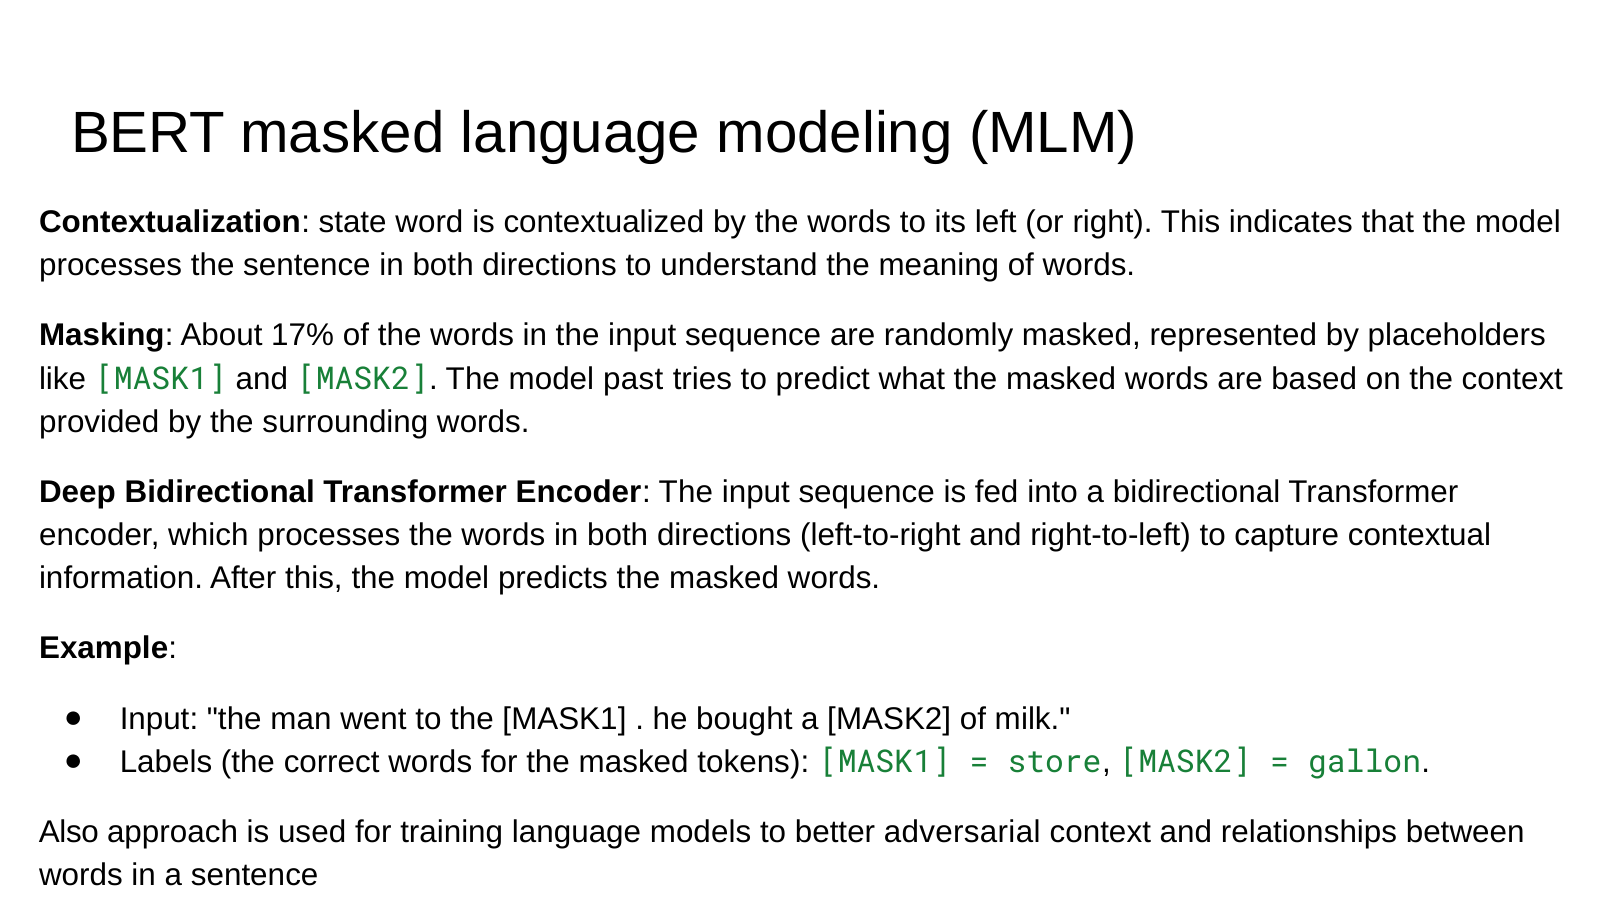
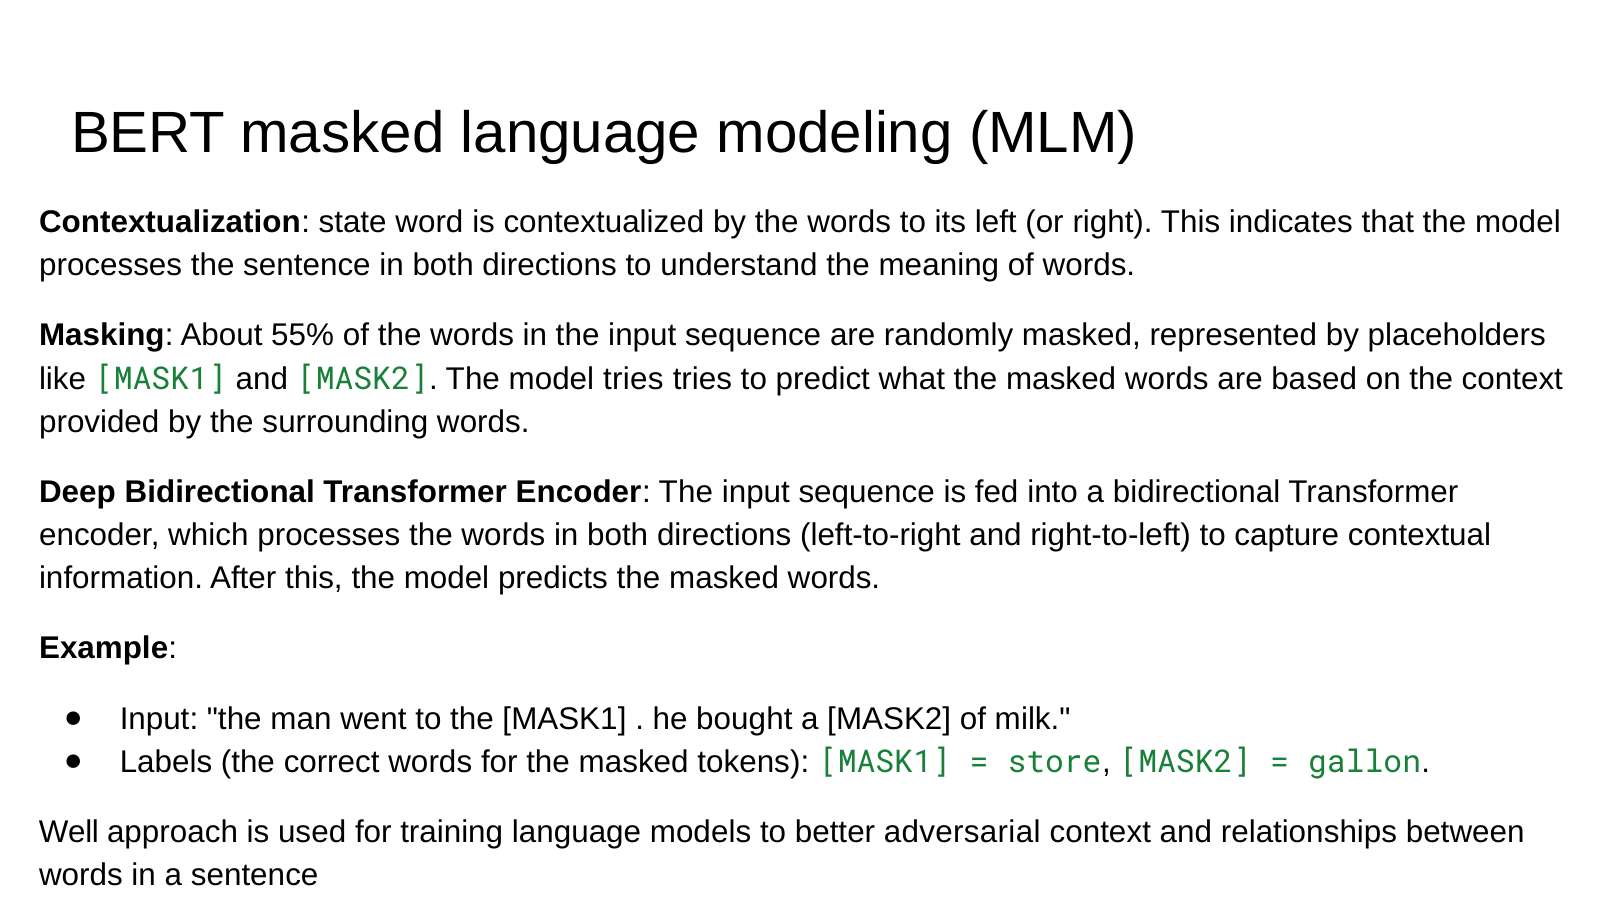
17%: 17% -> 55%
model past: past -> tries
Also: Also -> Well
